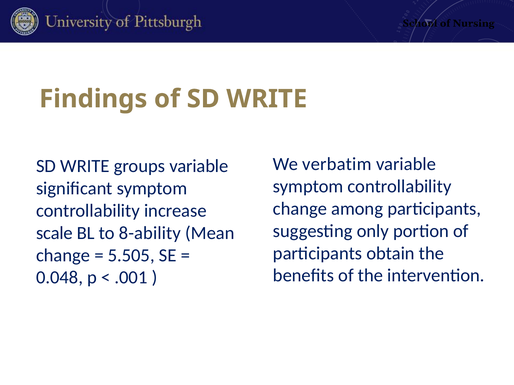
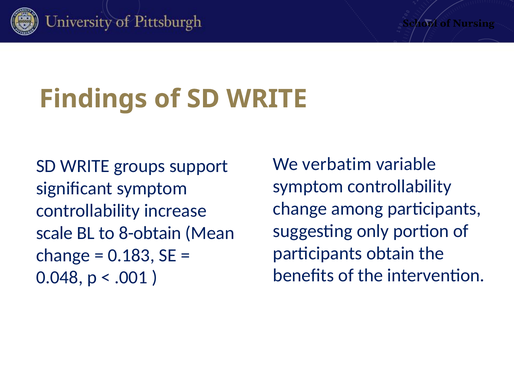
groups variable: variable -> support
8-ability: 8-ability -> 8-obtain
5.505: 5.505 -> 0.183
